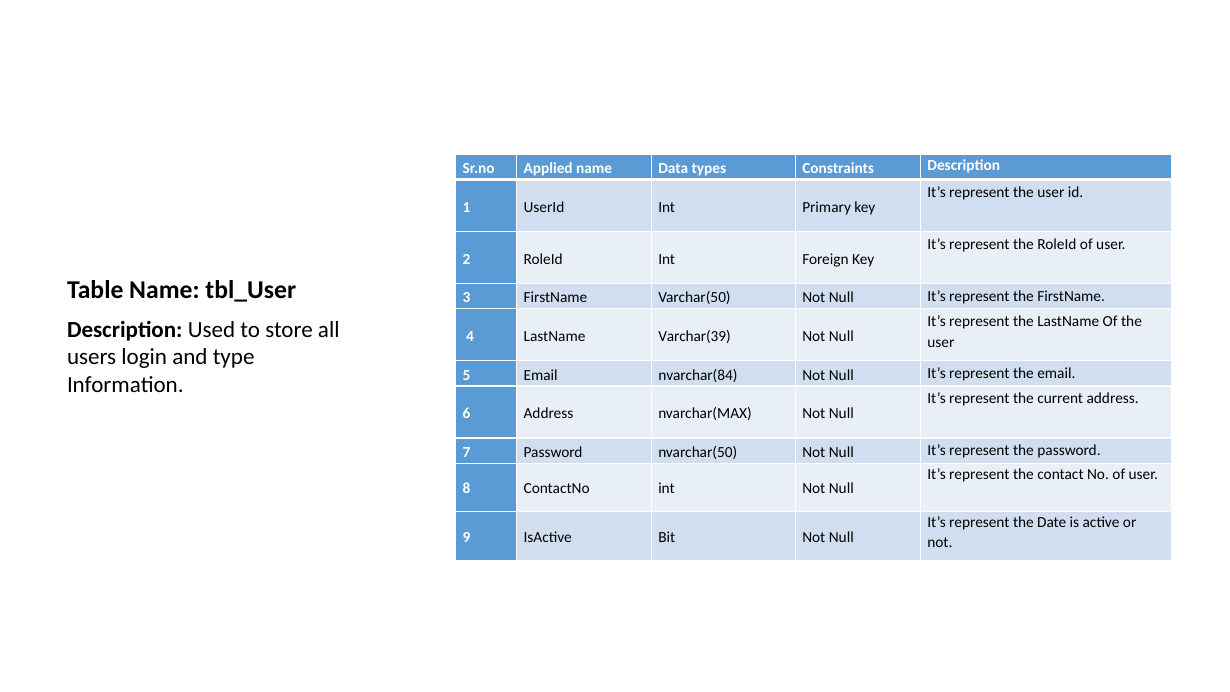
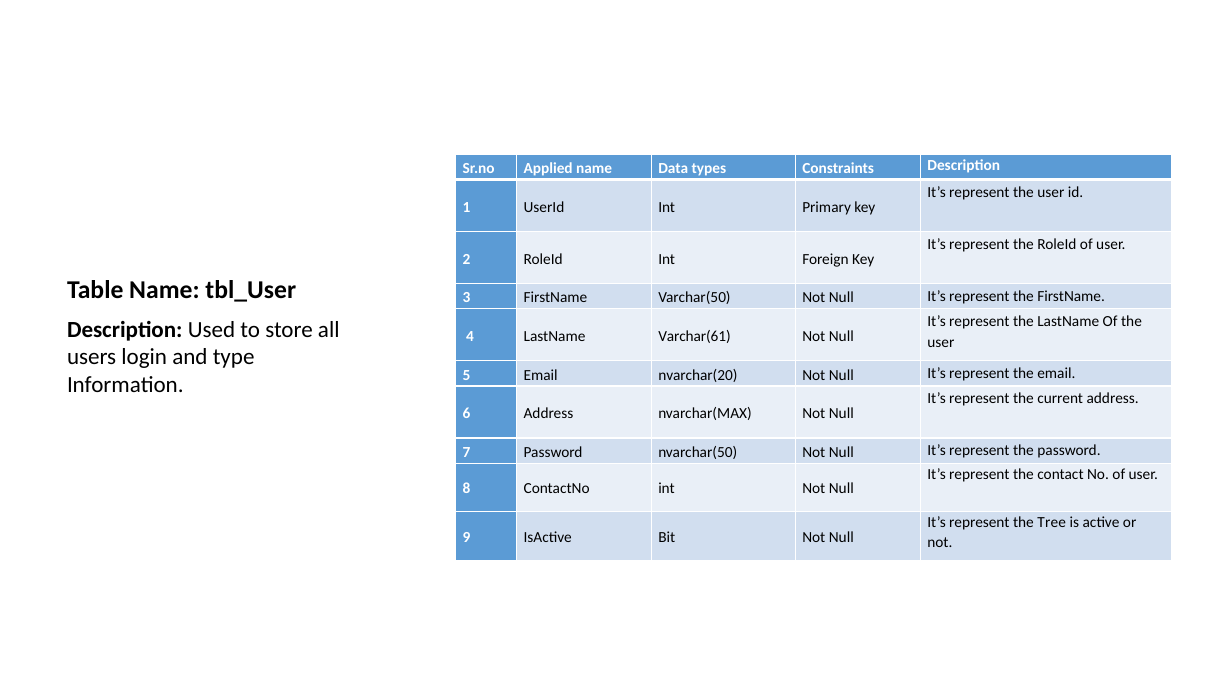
Varchar(39: Varchar(39 -> Varchar(61
nvarchar(84: nvarchar(84 -> nvarchar(20
Date: Date -> Tree
